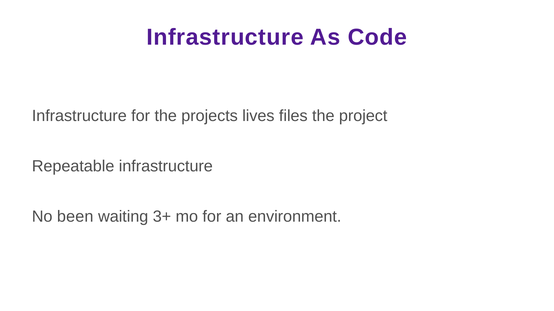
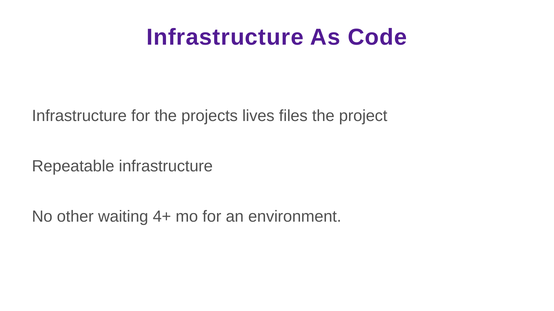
been: been -> other
3+: 3+ -> 4+
